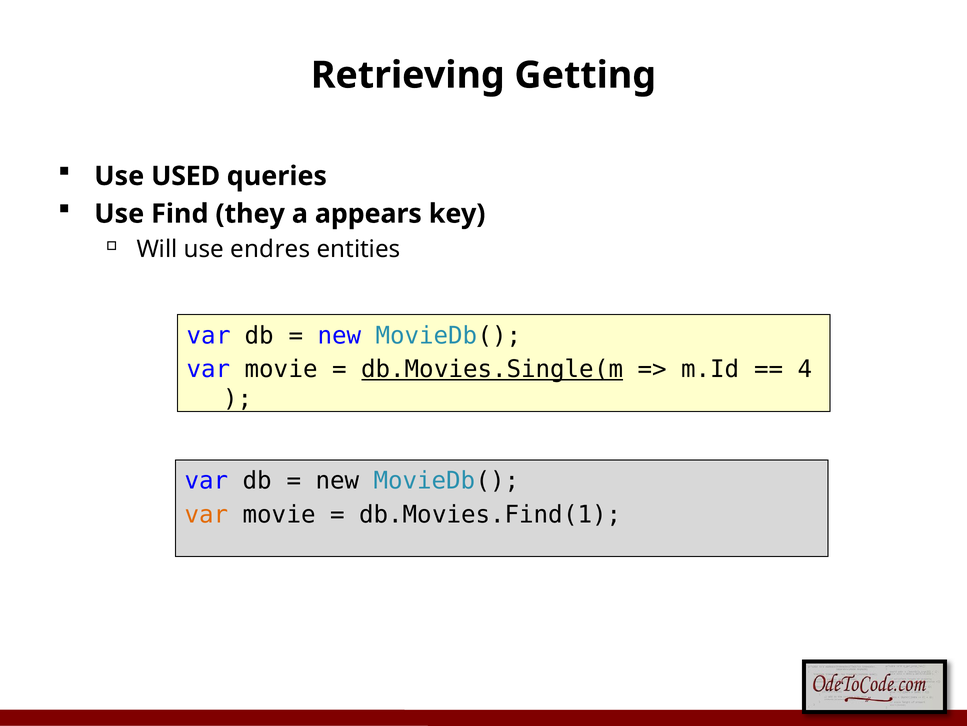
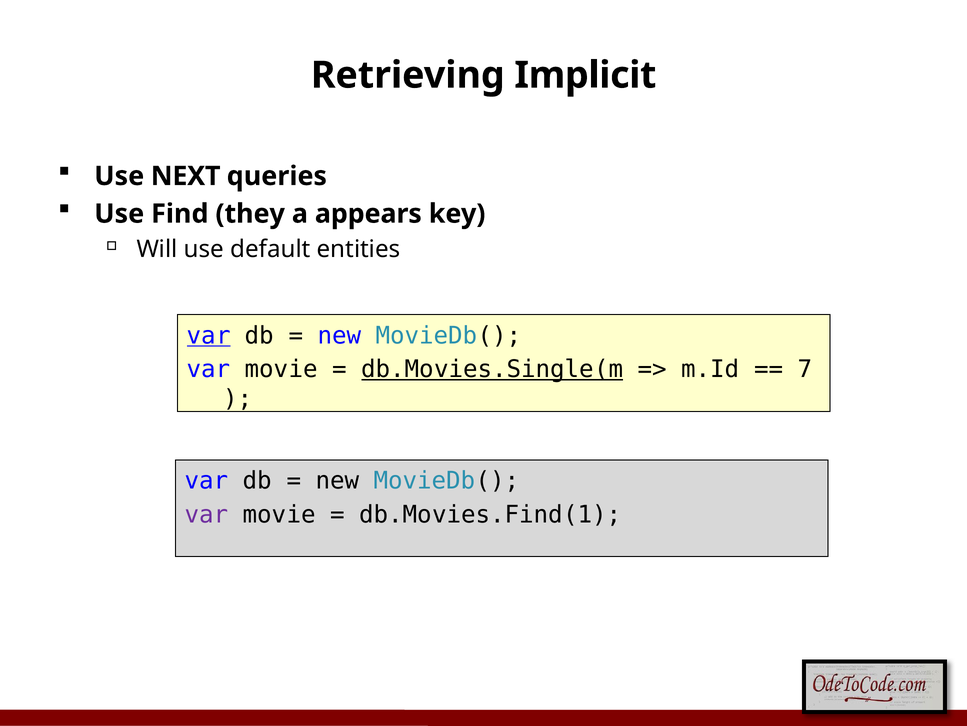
Getting: Getting -> Implicit
USED: USED -> NEXT
endres: endres -> default
var at (209, 335) underline: none -> present
4: 4 -> 7
var at (207, 514) colour: orange -> purple
